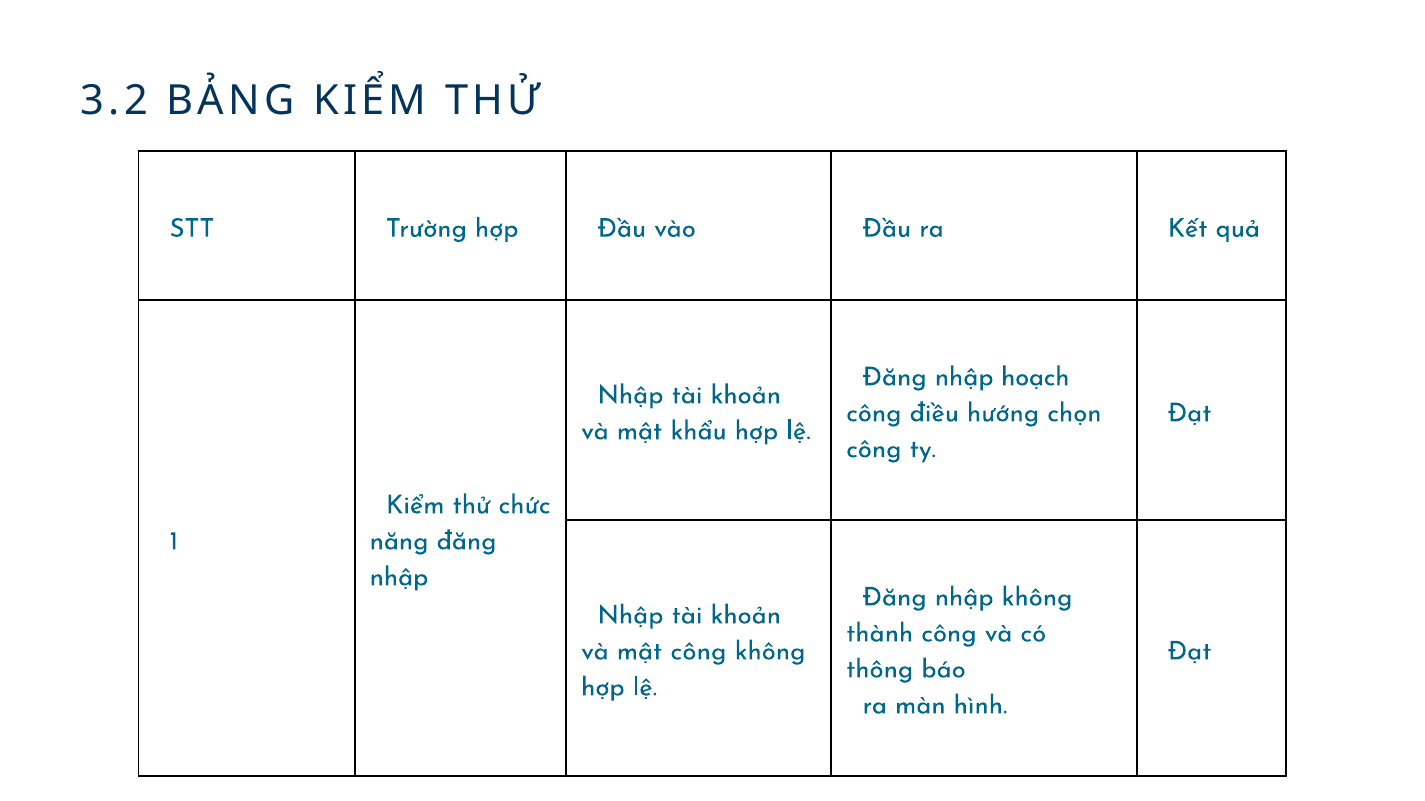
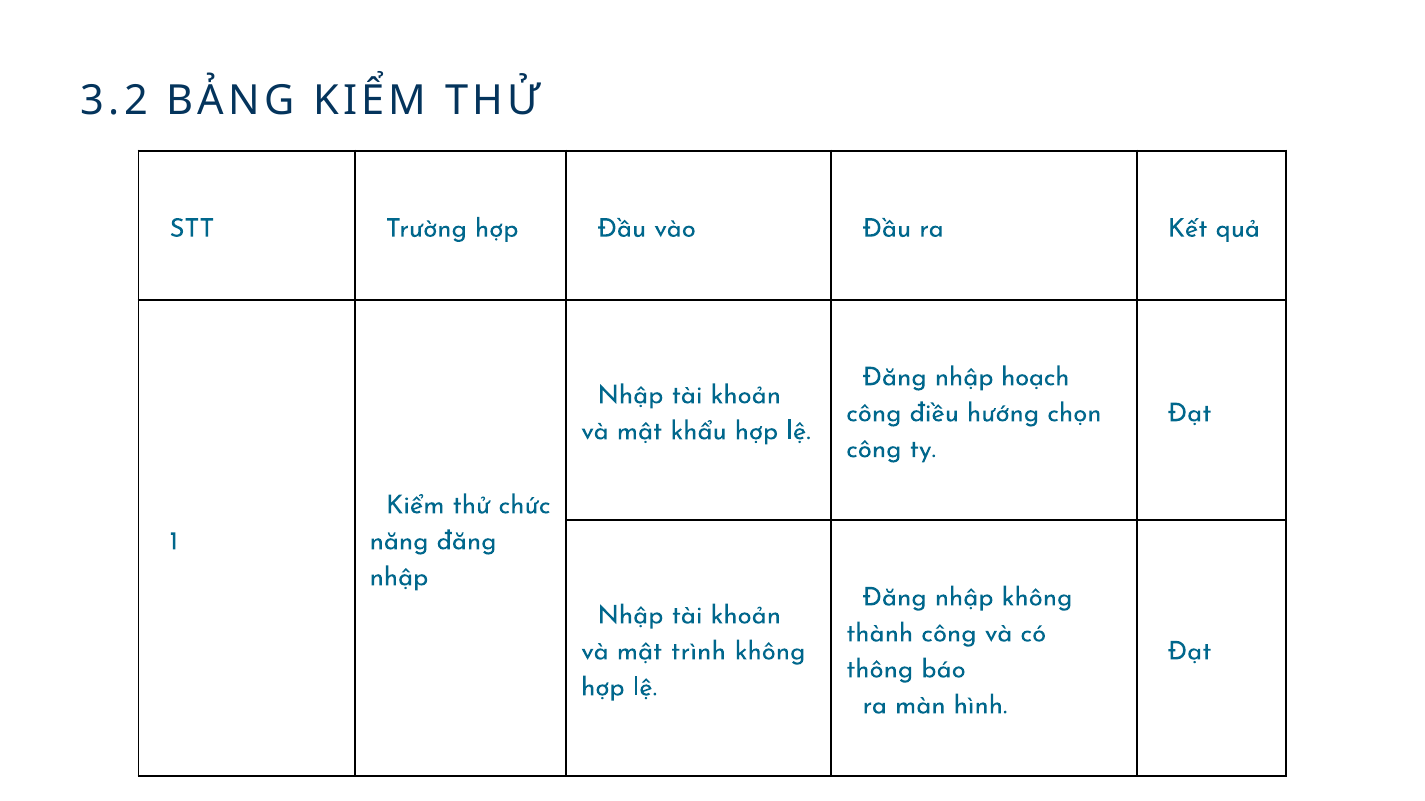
mật công: công -> trình
